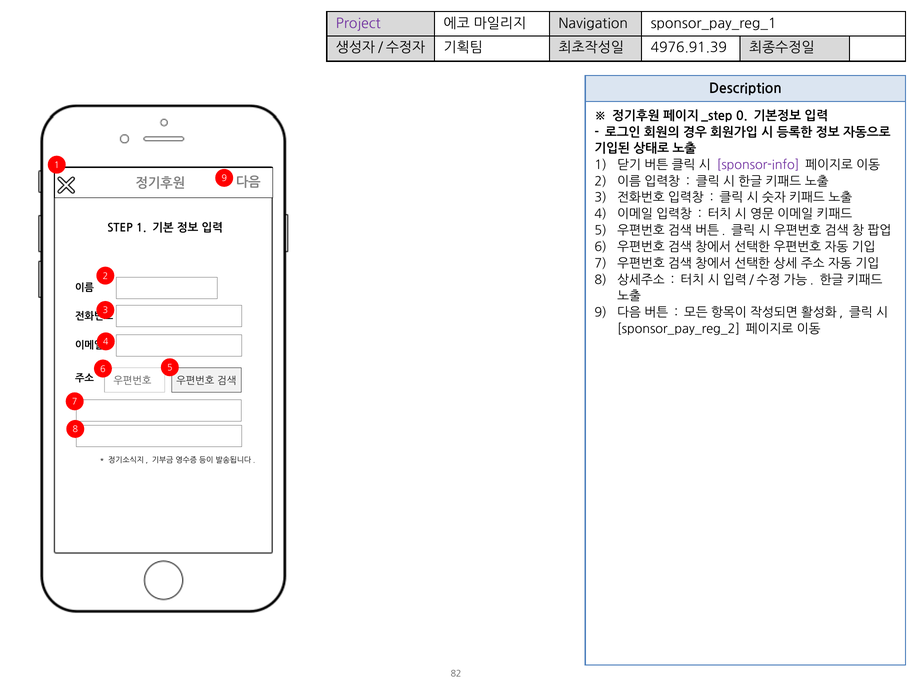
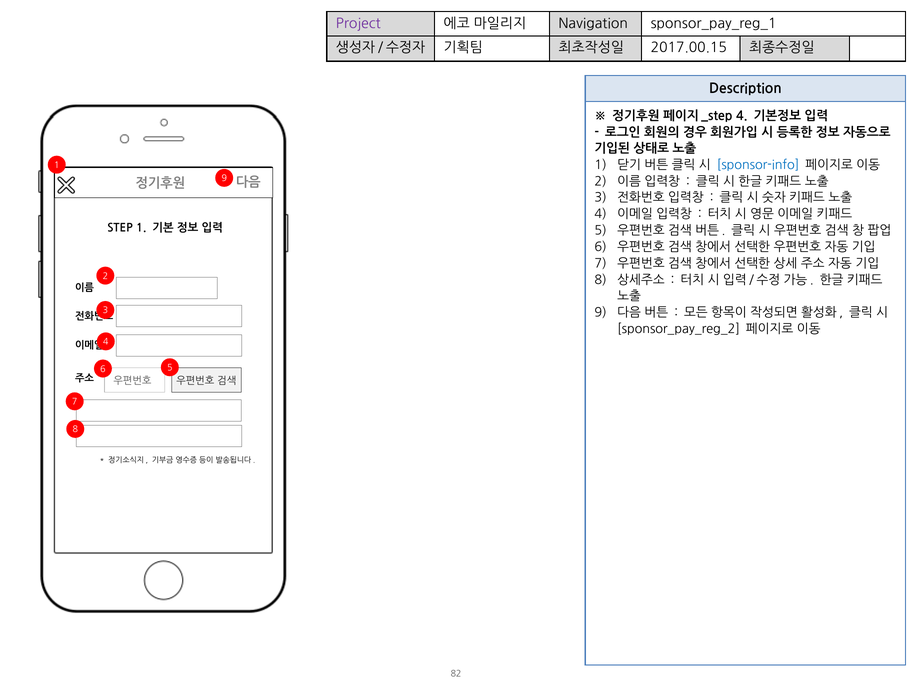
4976.91.39: 4976.91.39 -> 2017.00.15
0 at (742, 116): 0 -> 4
sponsor-info colour: purple -> blue
